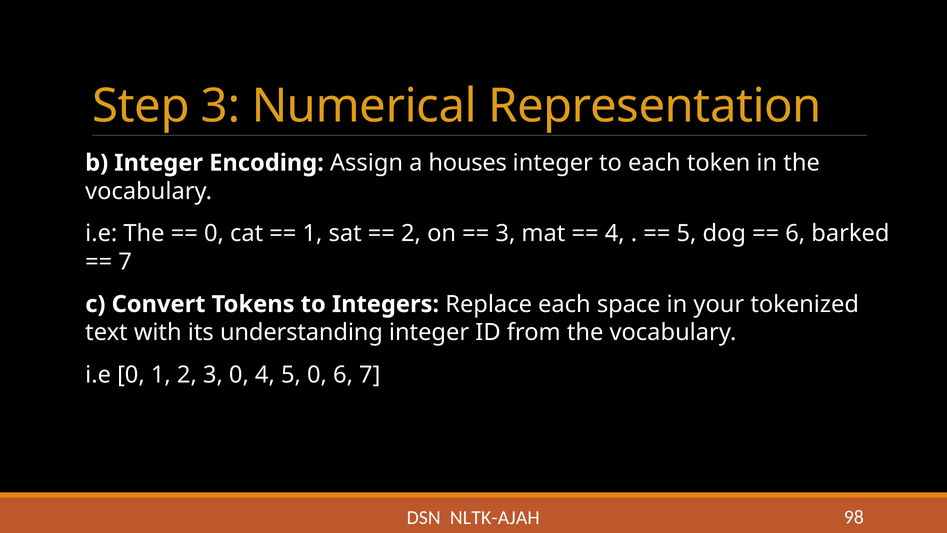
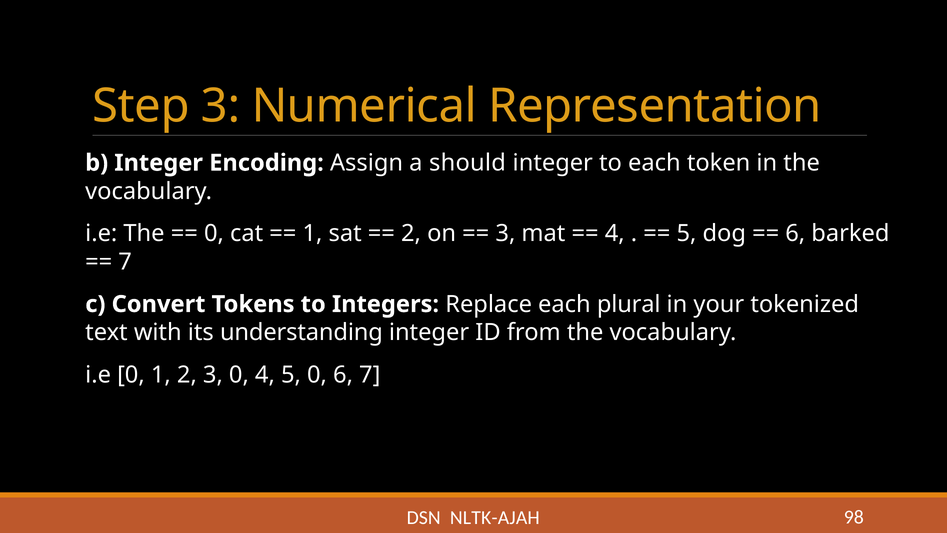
houses: houses -> should
space: space -> plural
